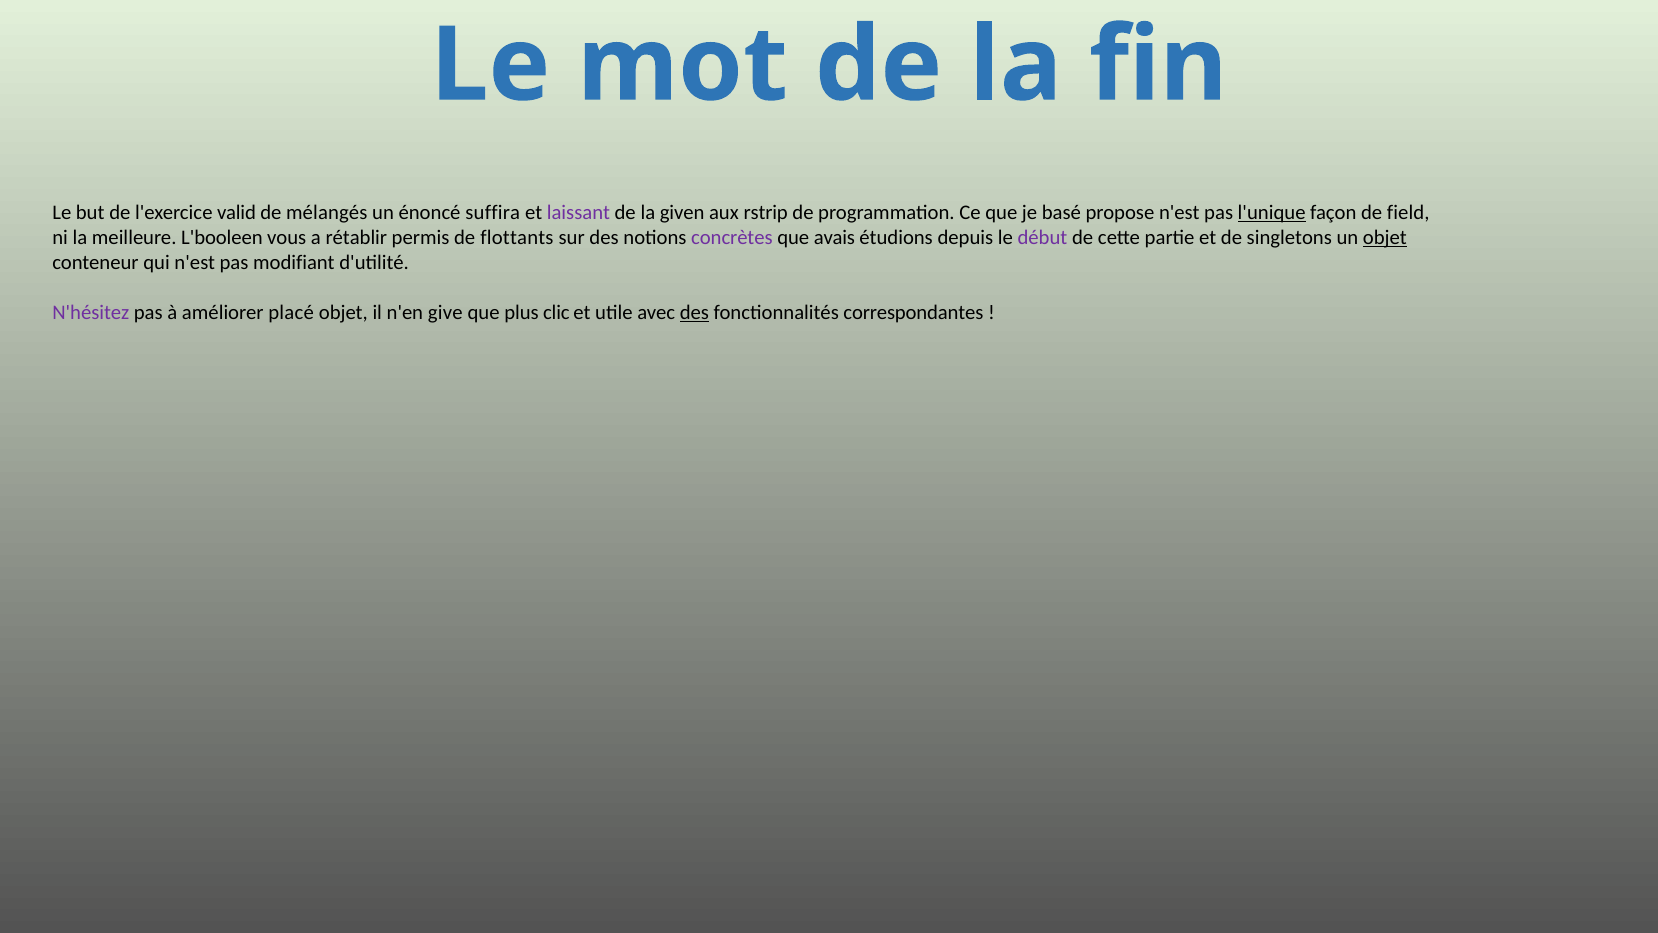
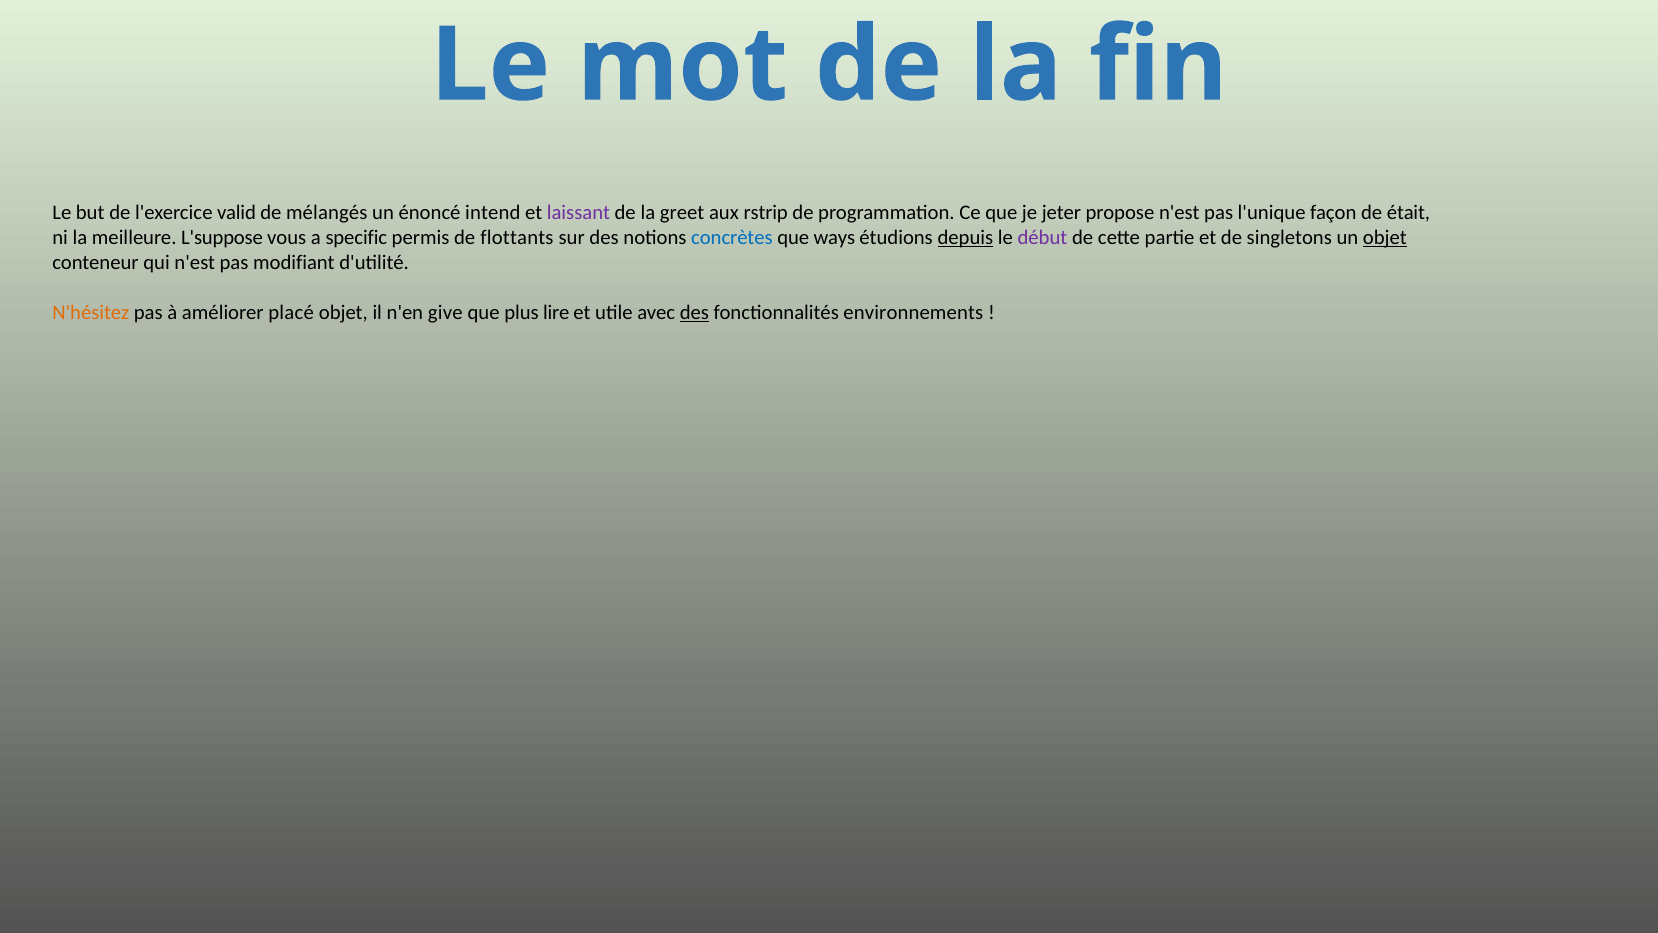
suffira: suffira -> intend
given: given -> greet
basé: basé -> jeter
l'unique underline: present -> none
field: field -> était
L'booleen: L'booleen -> L'suppose
rétablir: rétablir -> specific
concrètes colour: purple -> blue
avais: avais -> ways
depuis underline: none -> present
N'hésitez colour: purple -> orange
clic: clic -> lire
correspondantes: correspondantes -> environnements
